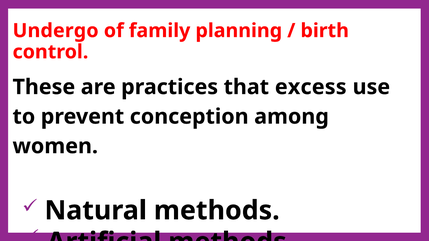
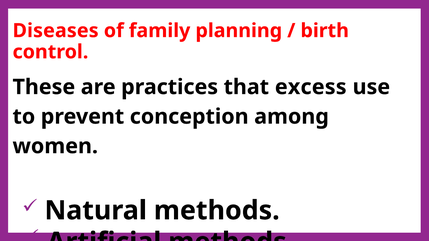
Undergo: Undergo -> Diseases
